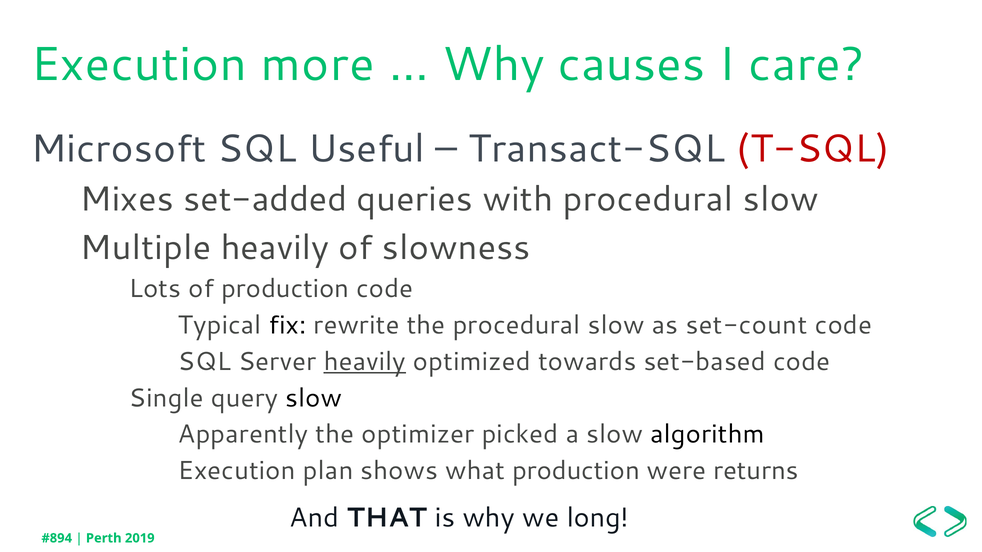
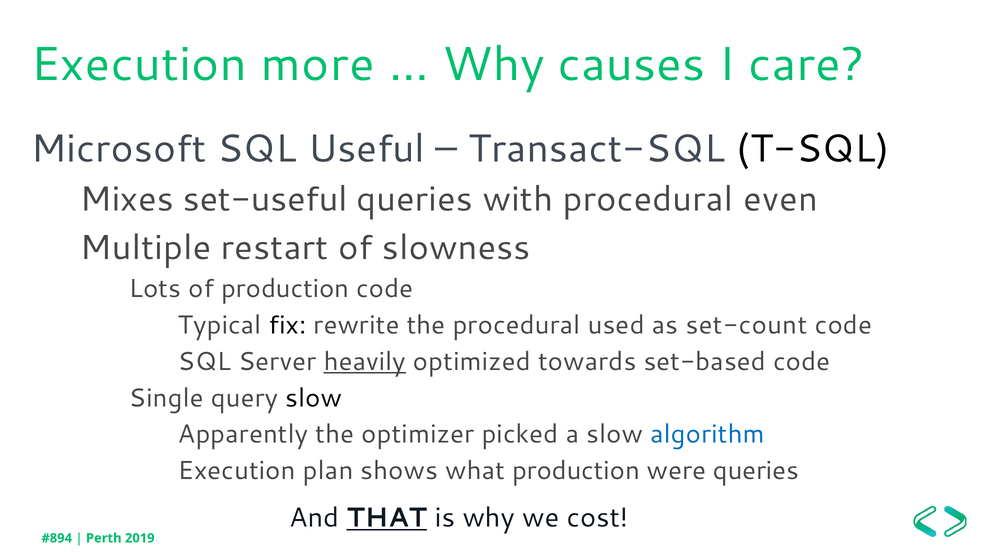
T-SQL colour: red -> black
set-added: set-added -> set-useful
with procedural slow: slow -> even
Multiple heavily: heavily -> restart
the procedural slow: slow -> used
algorithm colour: black -> blue
were returns: returns -> queries
THAT underline: none -> present
long: long -> cost
